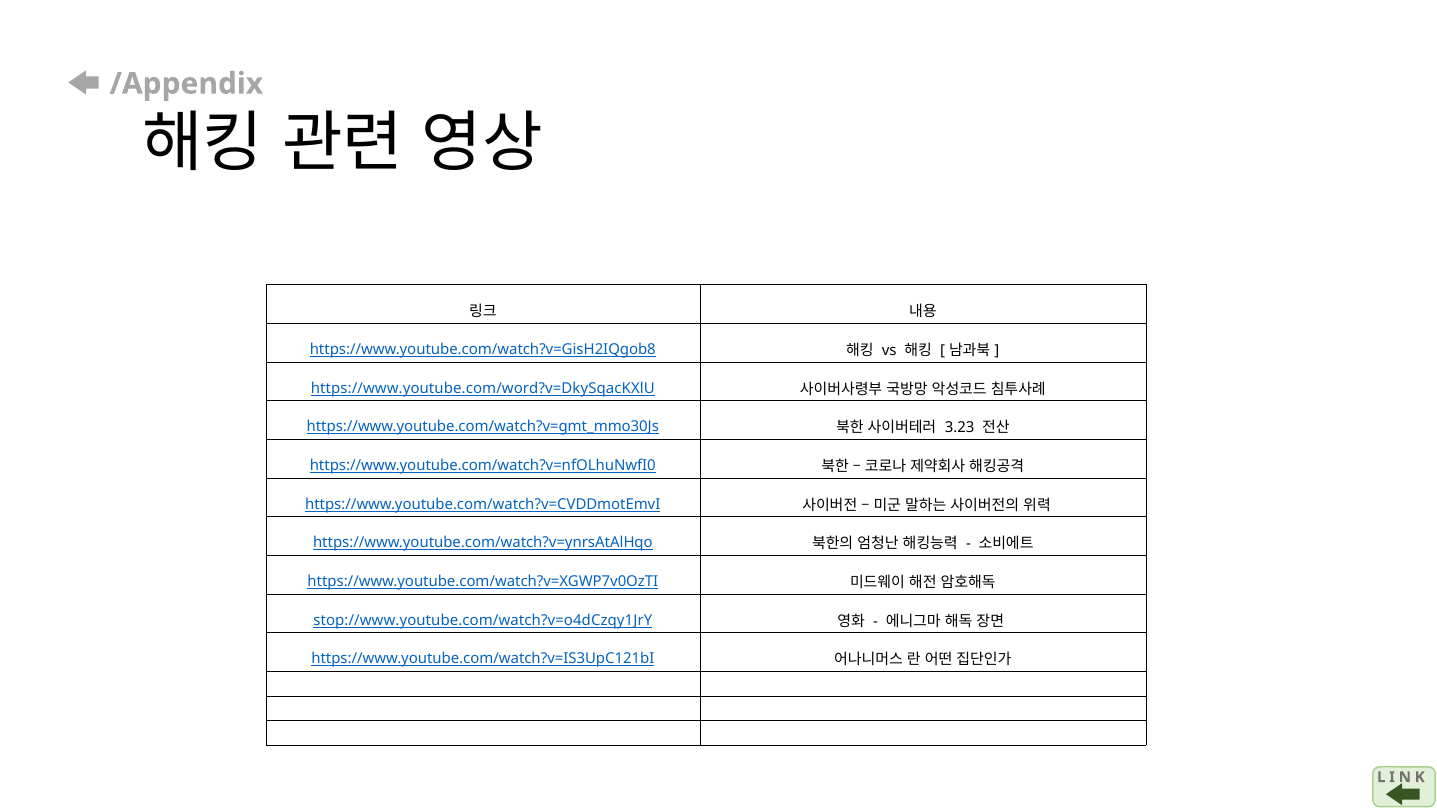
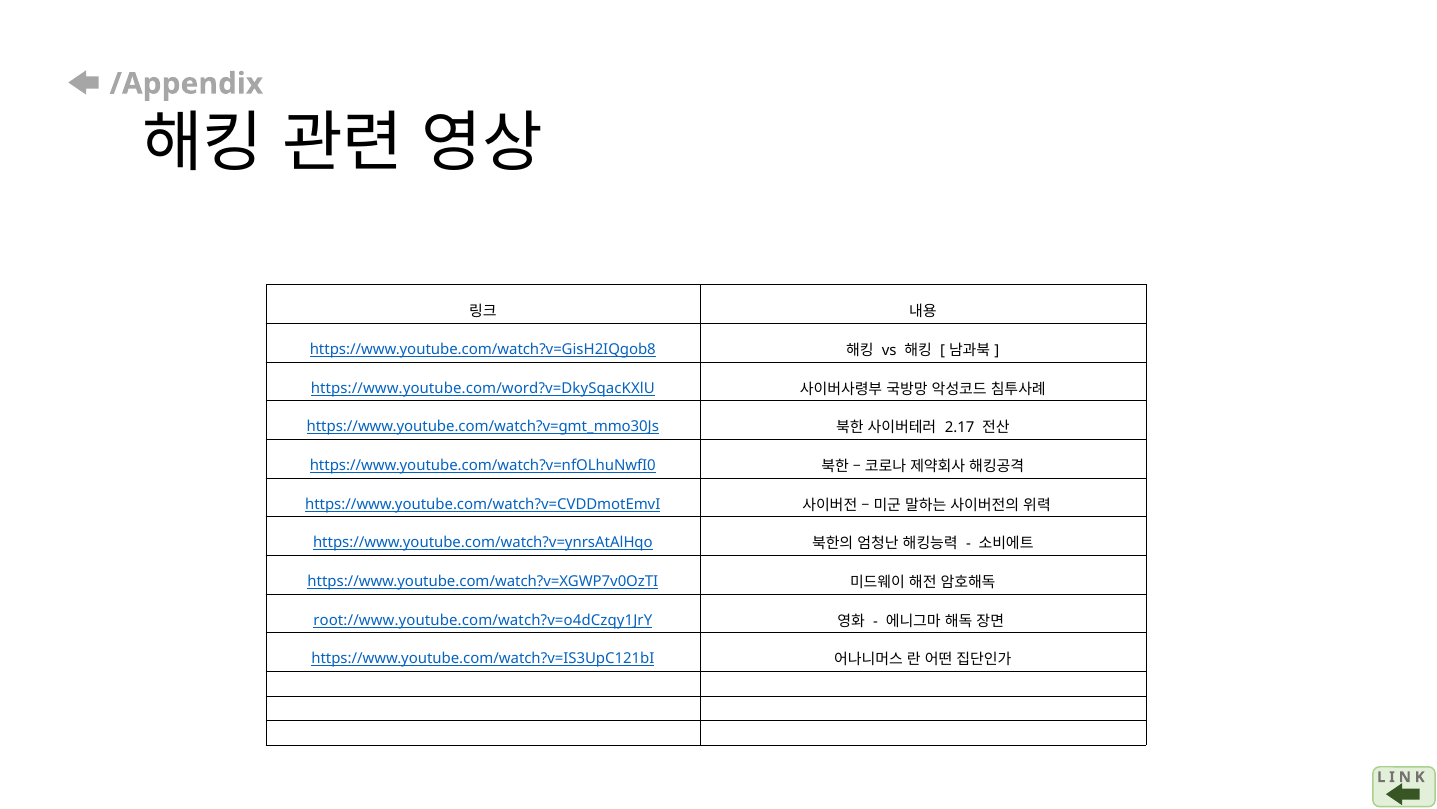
3.23: 3.23 -> 2.17
stop://www.youtube.com/watch?v=o4dCzqy1JrY: stop://www.youtube.com/watch?v=o4dCzqy1JrY -> root://www.youtube.com/watch?v=o4dCzqy1JrY
